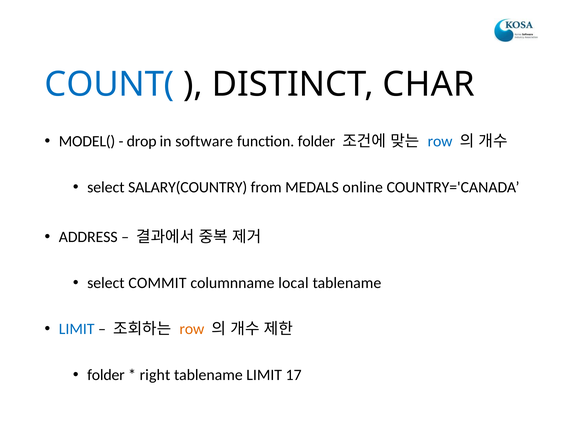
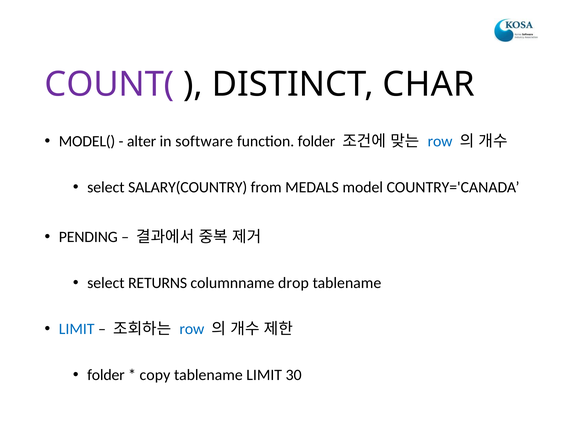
COUNT( colour: blue -> purple
drop: drop -> alter
online: online -> model
ADDRESS: ADDRESS -> PENDING
COMMIT: COMMIT -> RETURNS
local: local -> drop
row at (192, 328) colour: orange -> blue
right: right -> copy
17: 17 -> 30
